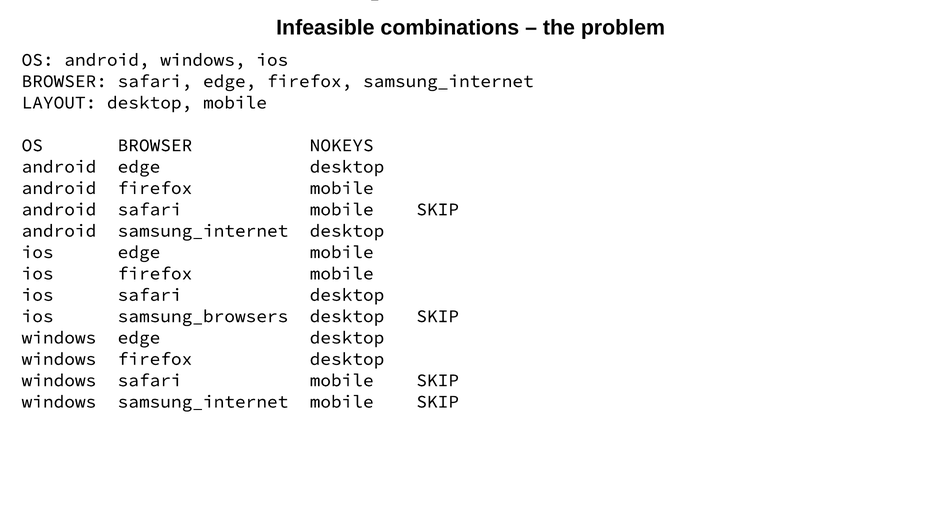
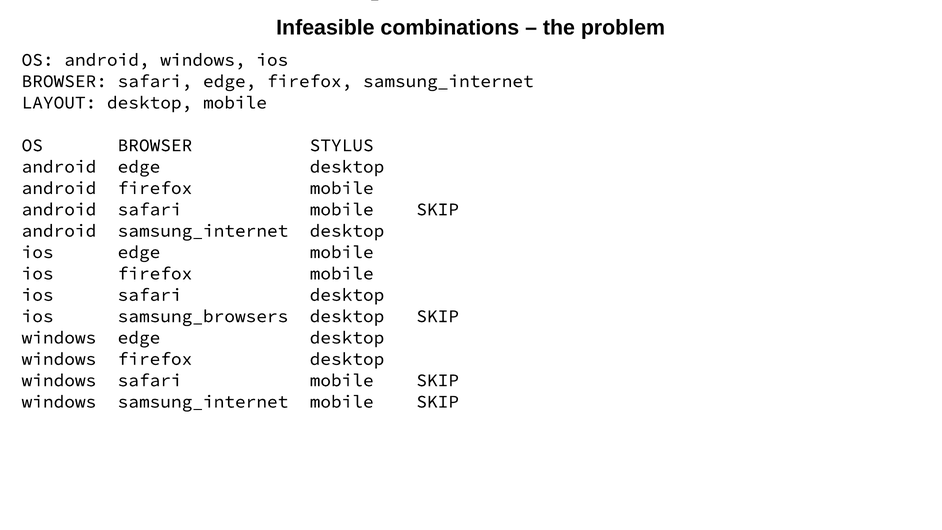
NOKEYS: NOKEYS -> STYLUS
